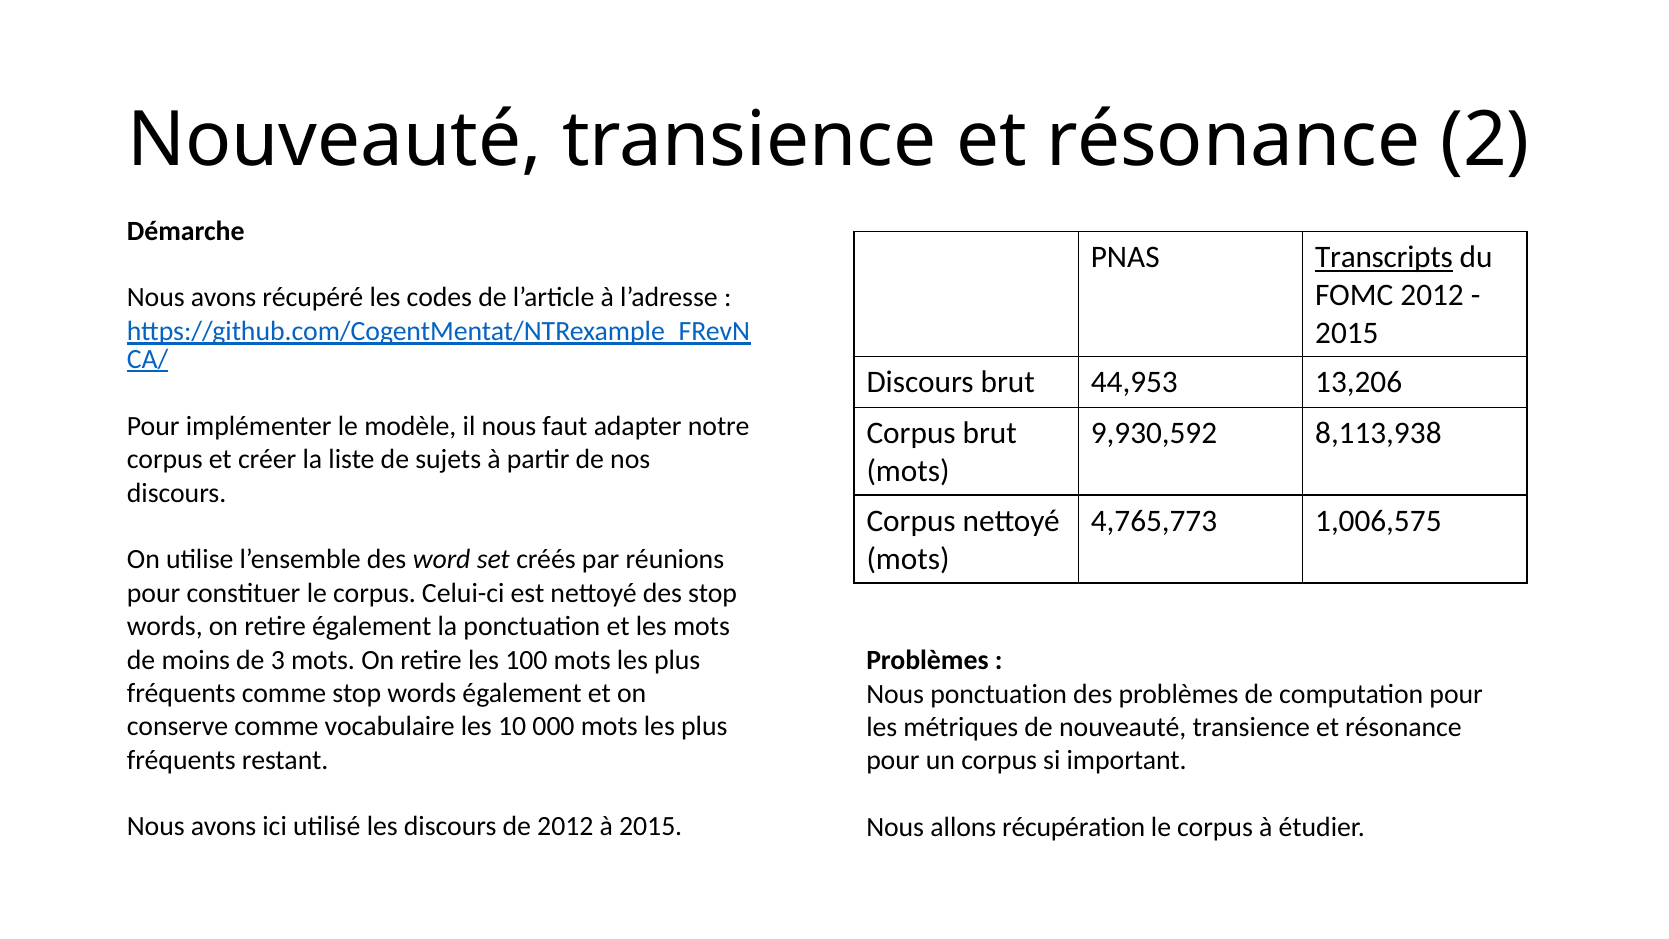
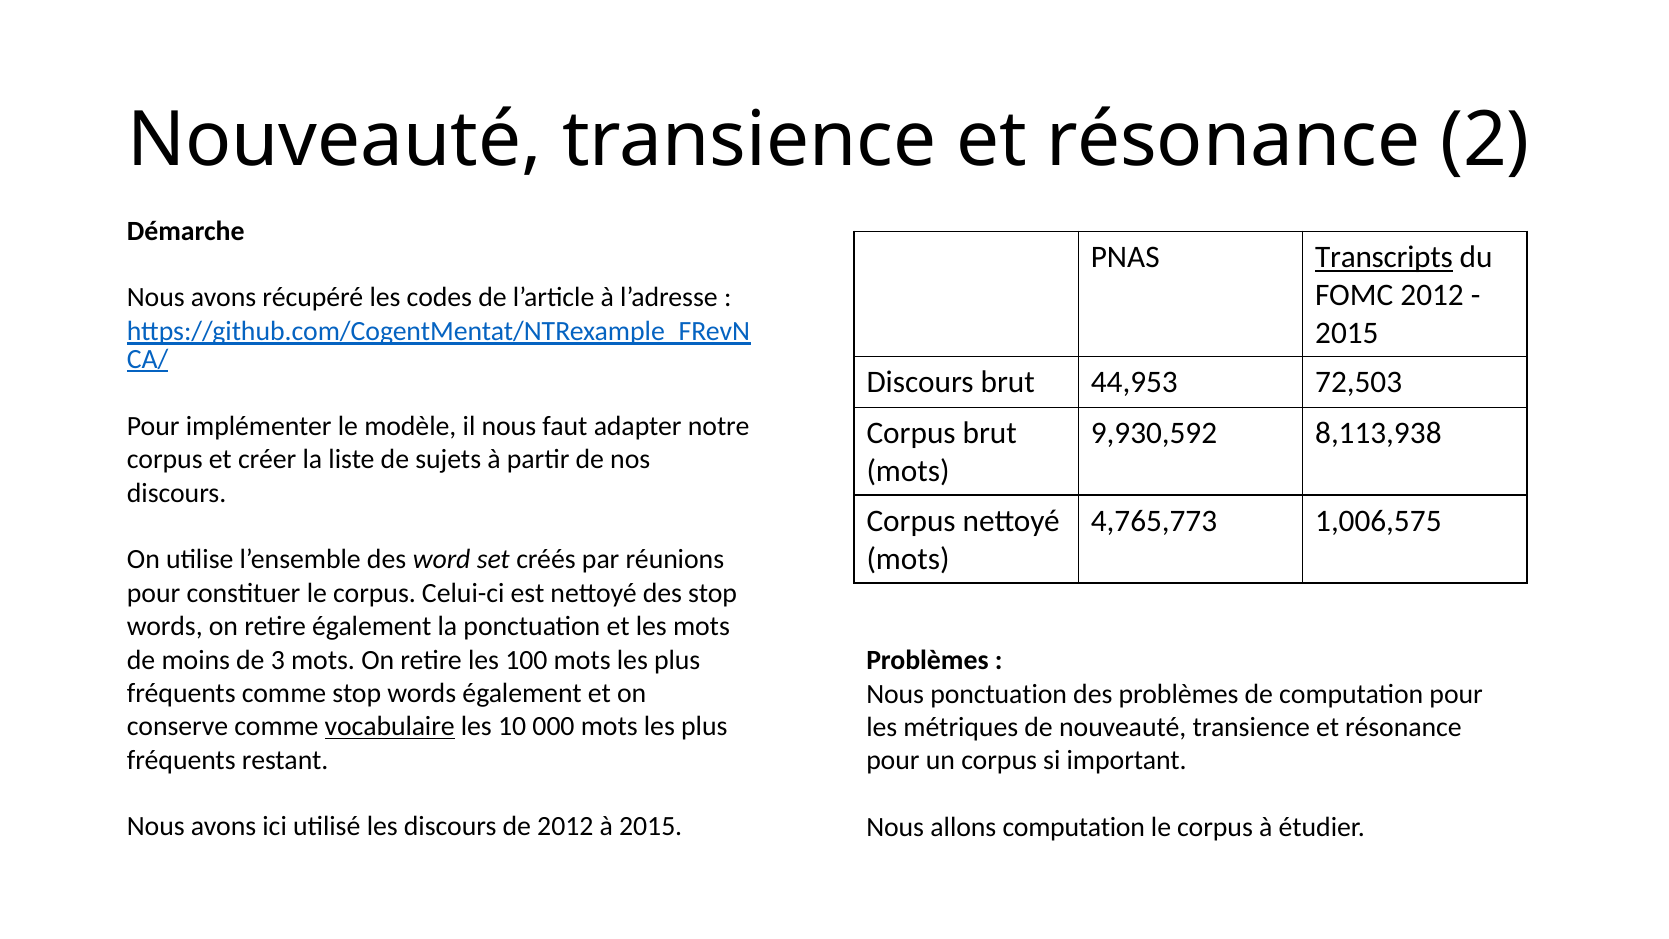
13,206: 13,206 -> 72,503
vocabulaire underline: none -> present
allons récupération: récupération -> computation
